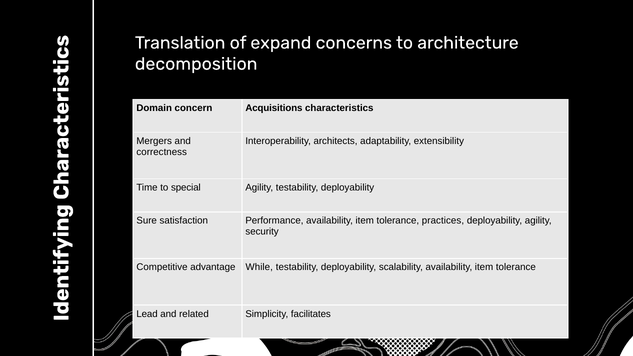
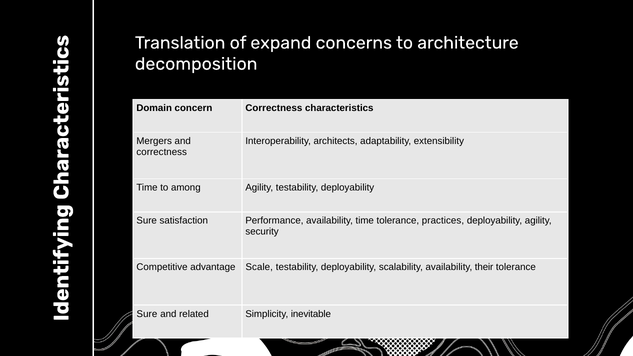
concern Acquisitions: Acquisitions -> Correctness
special: special -> among
Performance availability item: item -> time
While: While -> Scale
scalability availability item: item -> their
Lead at (147, 314): Lead -> Sure
facilitates: facilitates -> inevitable
